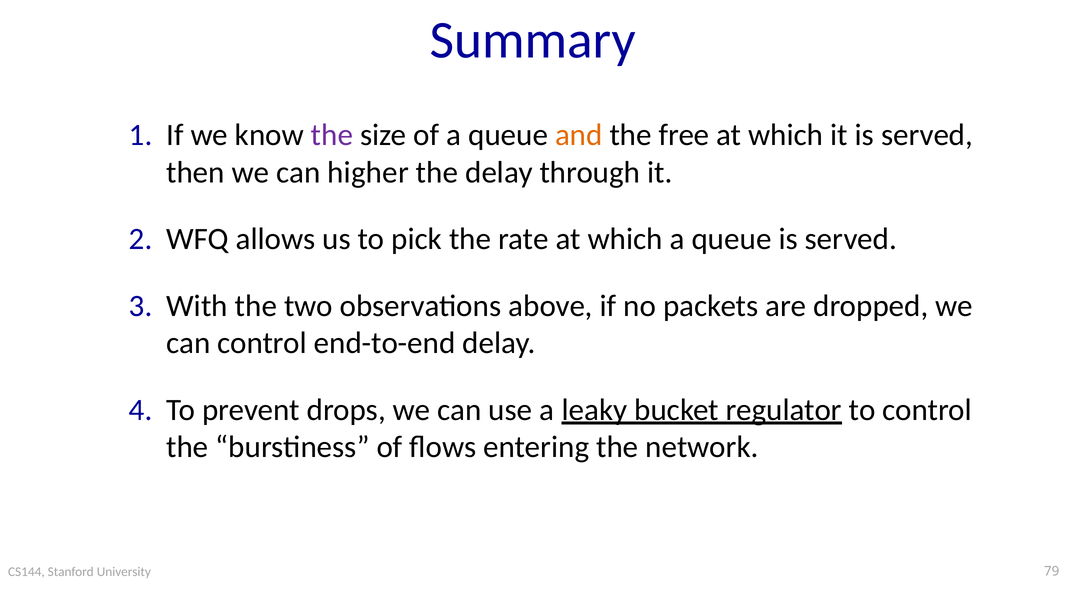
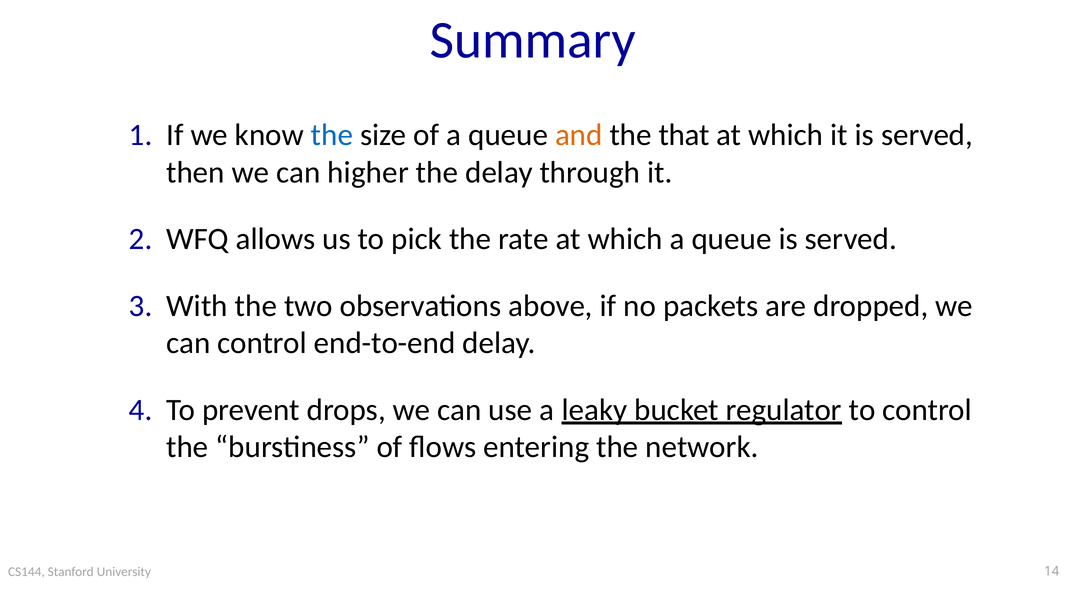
the at (332, 135) colour: purple -> blue
free: free -> that
79: 79 -> 14
